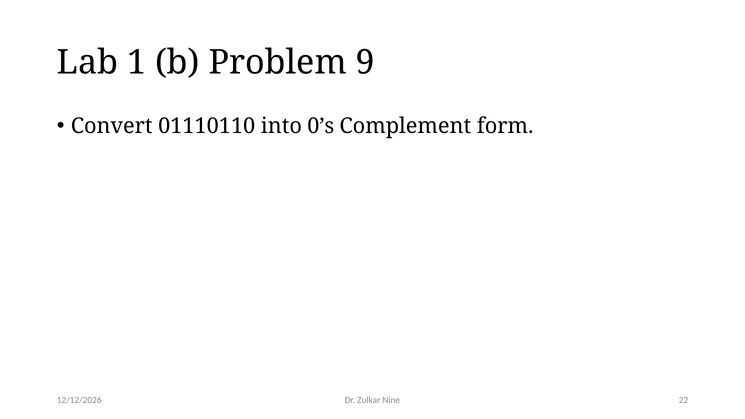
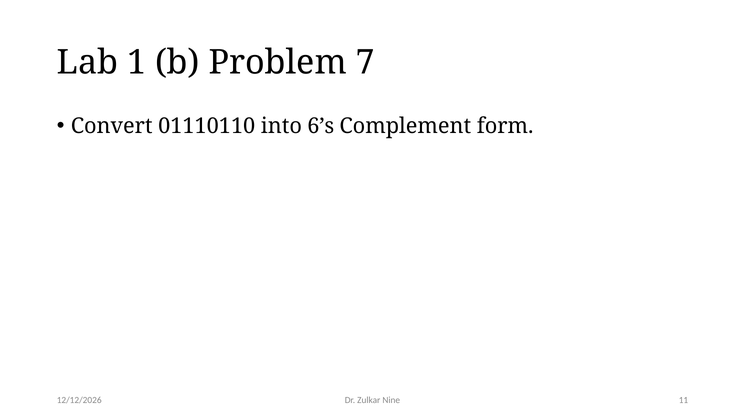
9: 9 -> 7
0’s: 0’s -> 6’s
22: 22 -> 11
